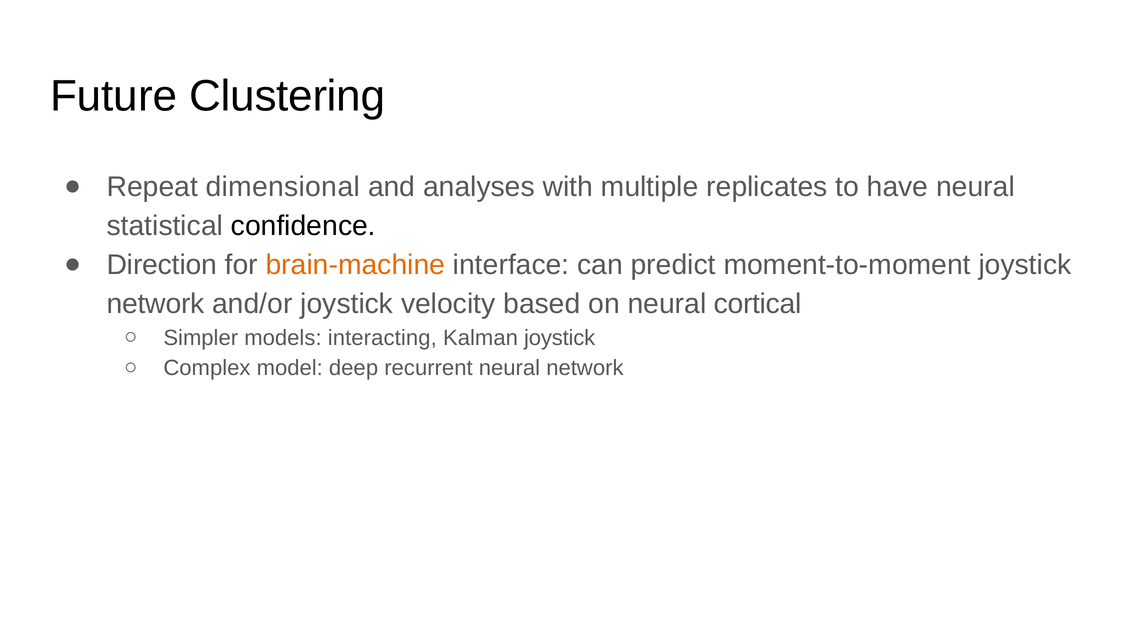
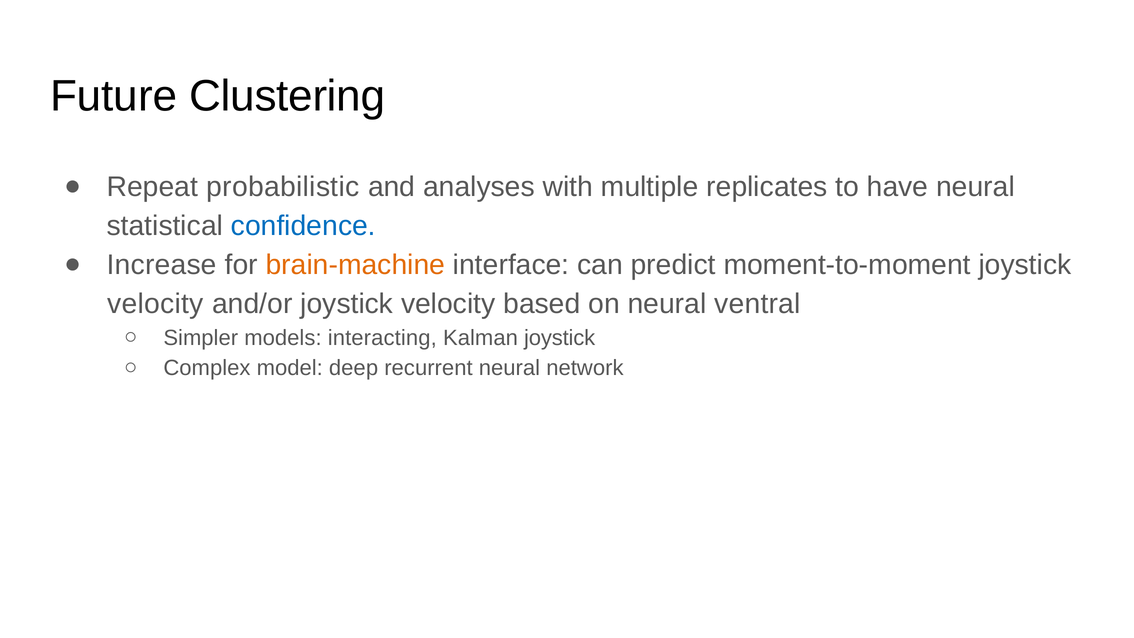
dimensional: dimensional -> probabilistic
confidence colour: black -> blue
Direction: Direction -> Increase
network at (156, 304): network -> velocity
cortical: cortical -> ventral
